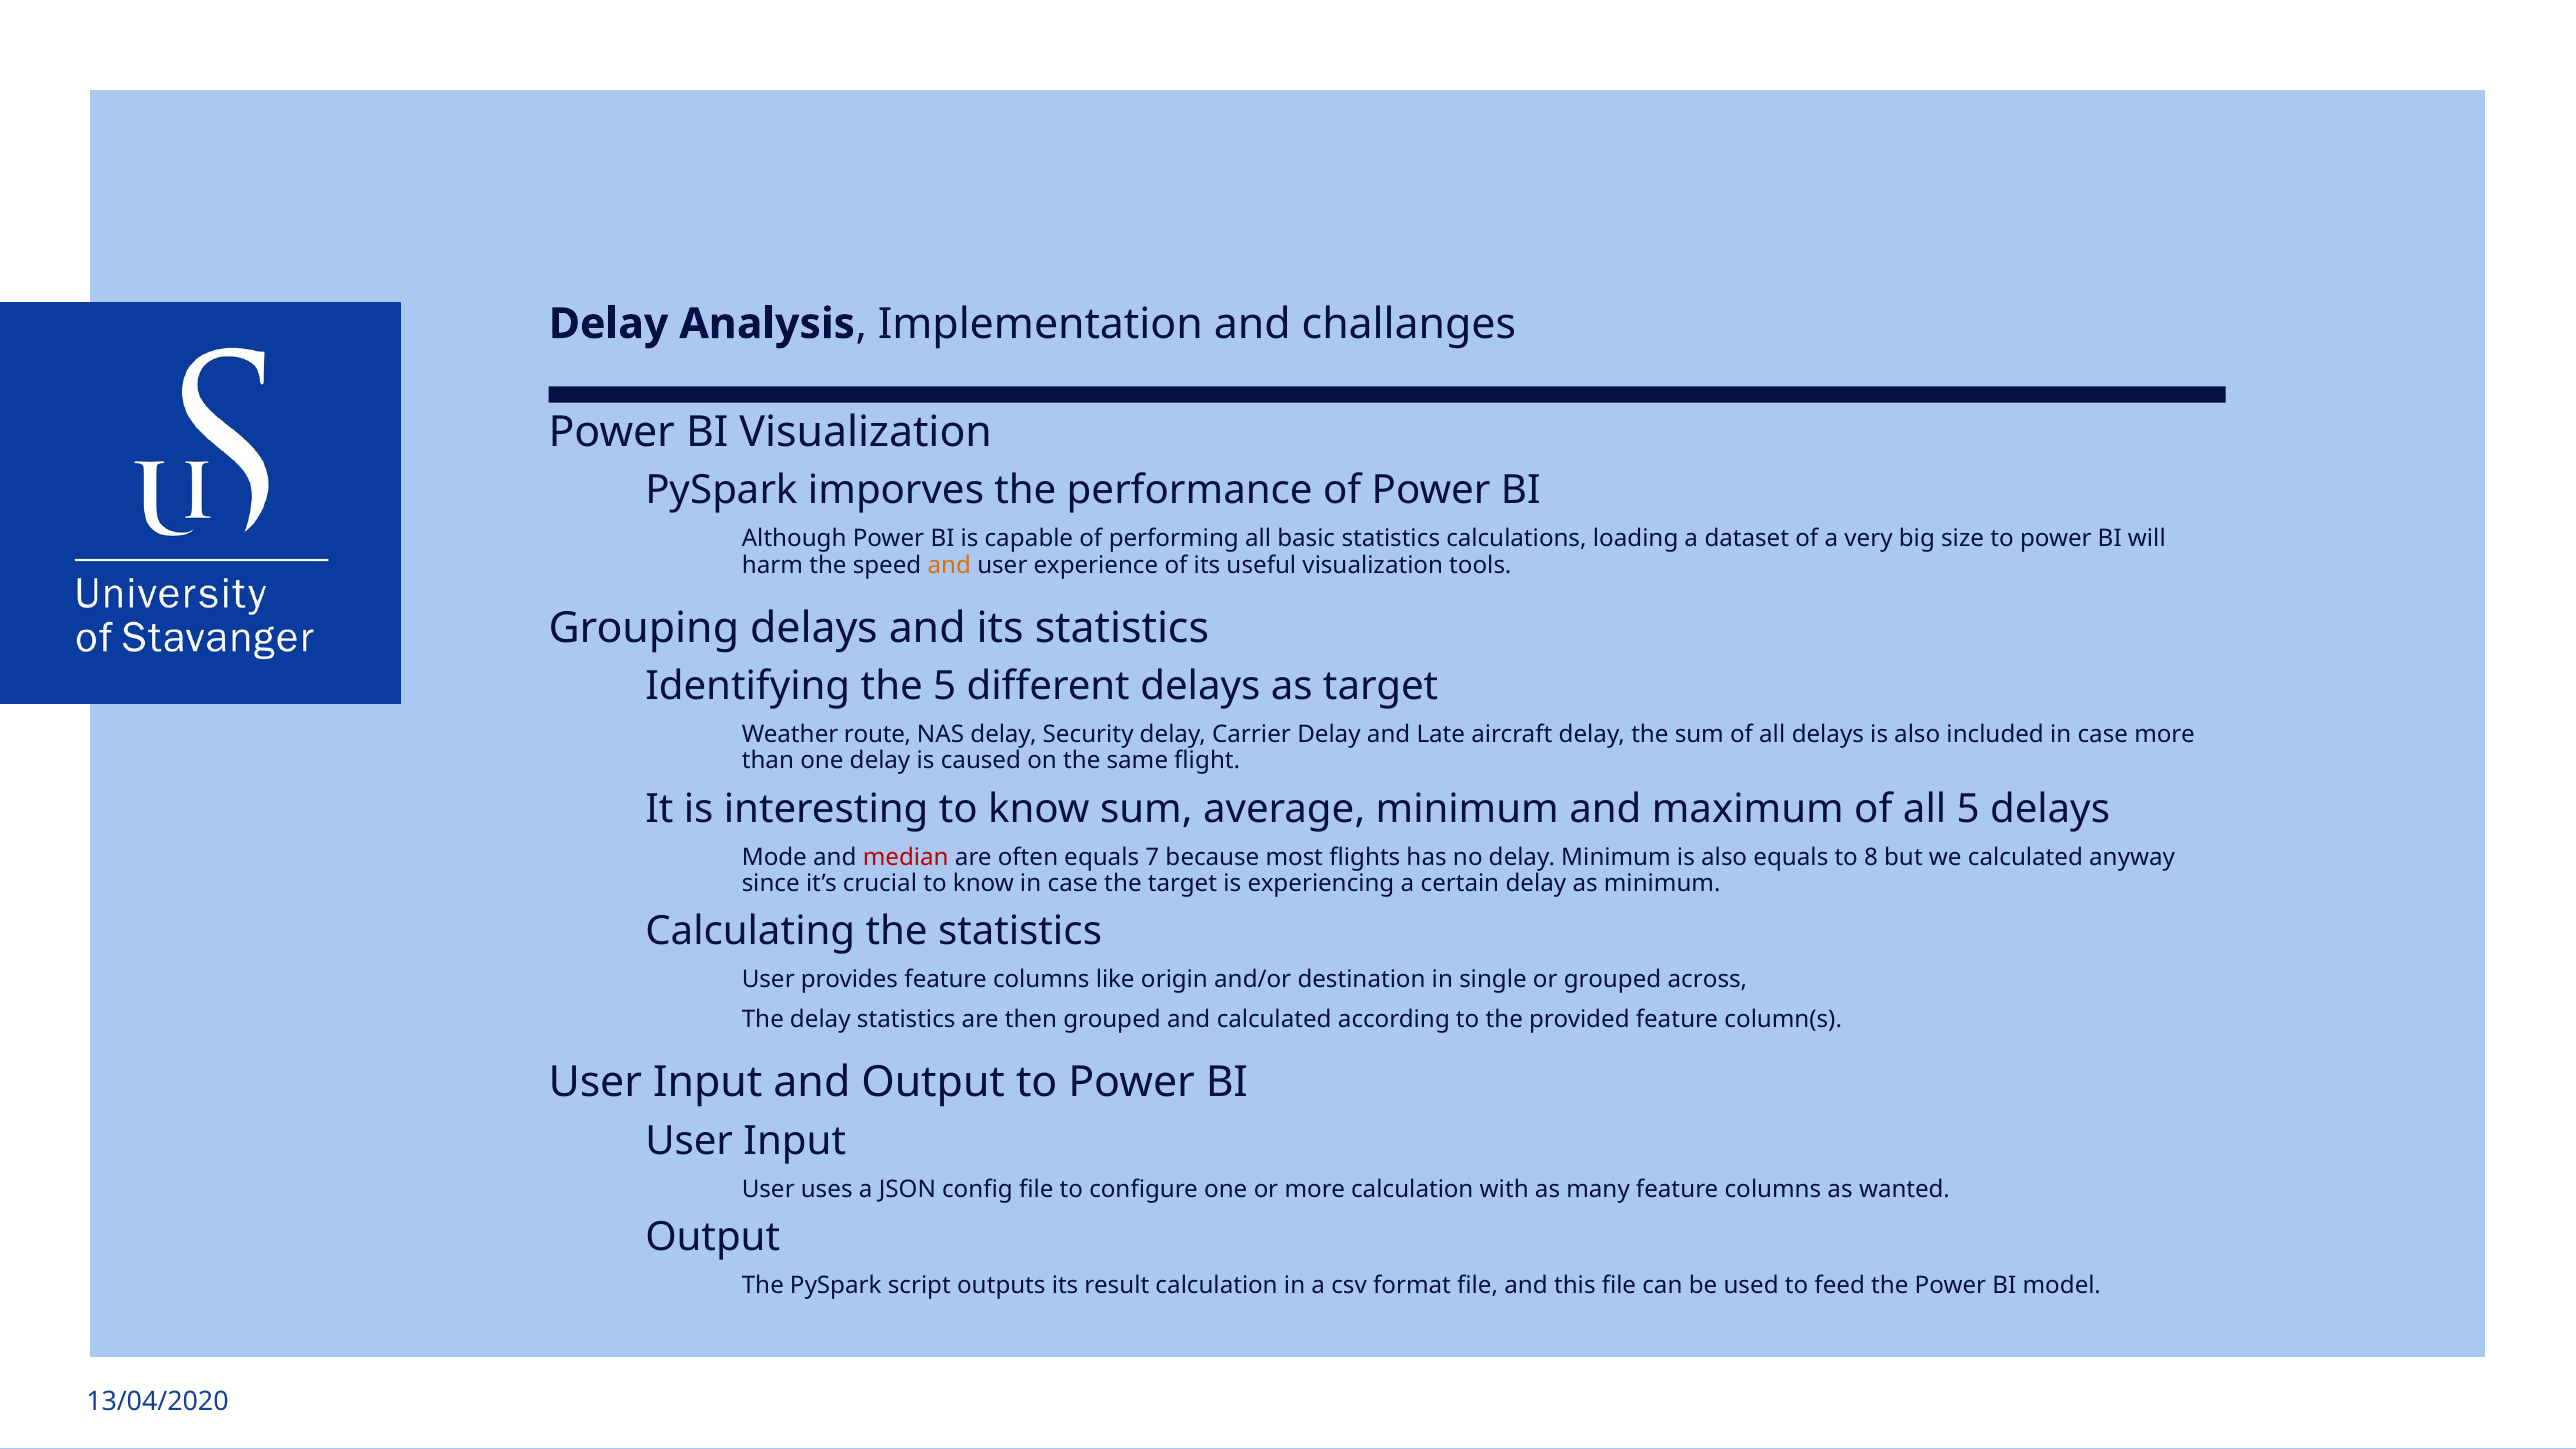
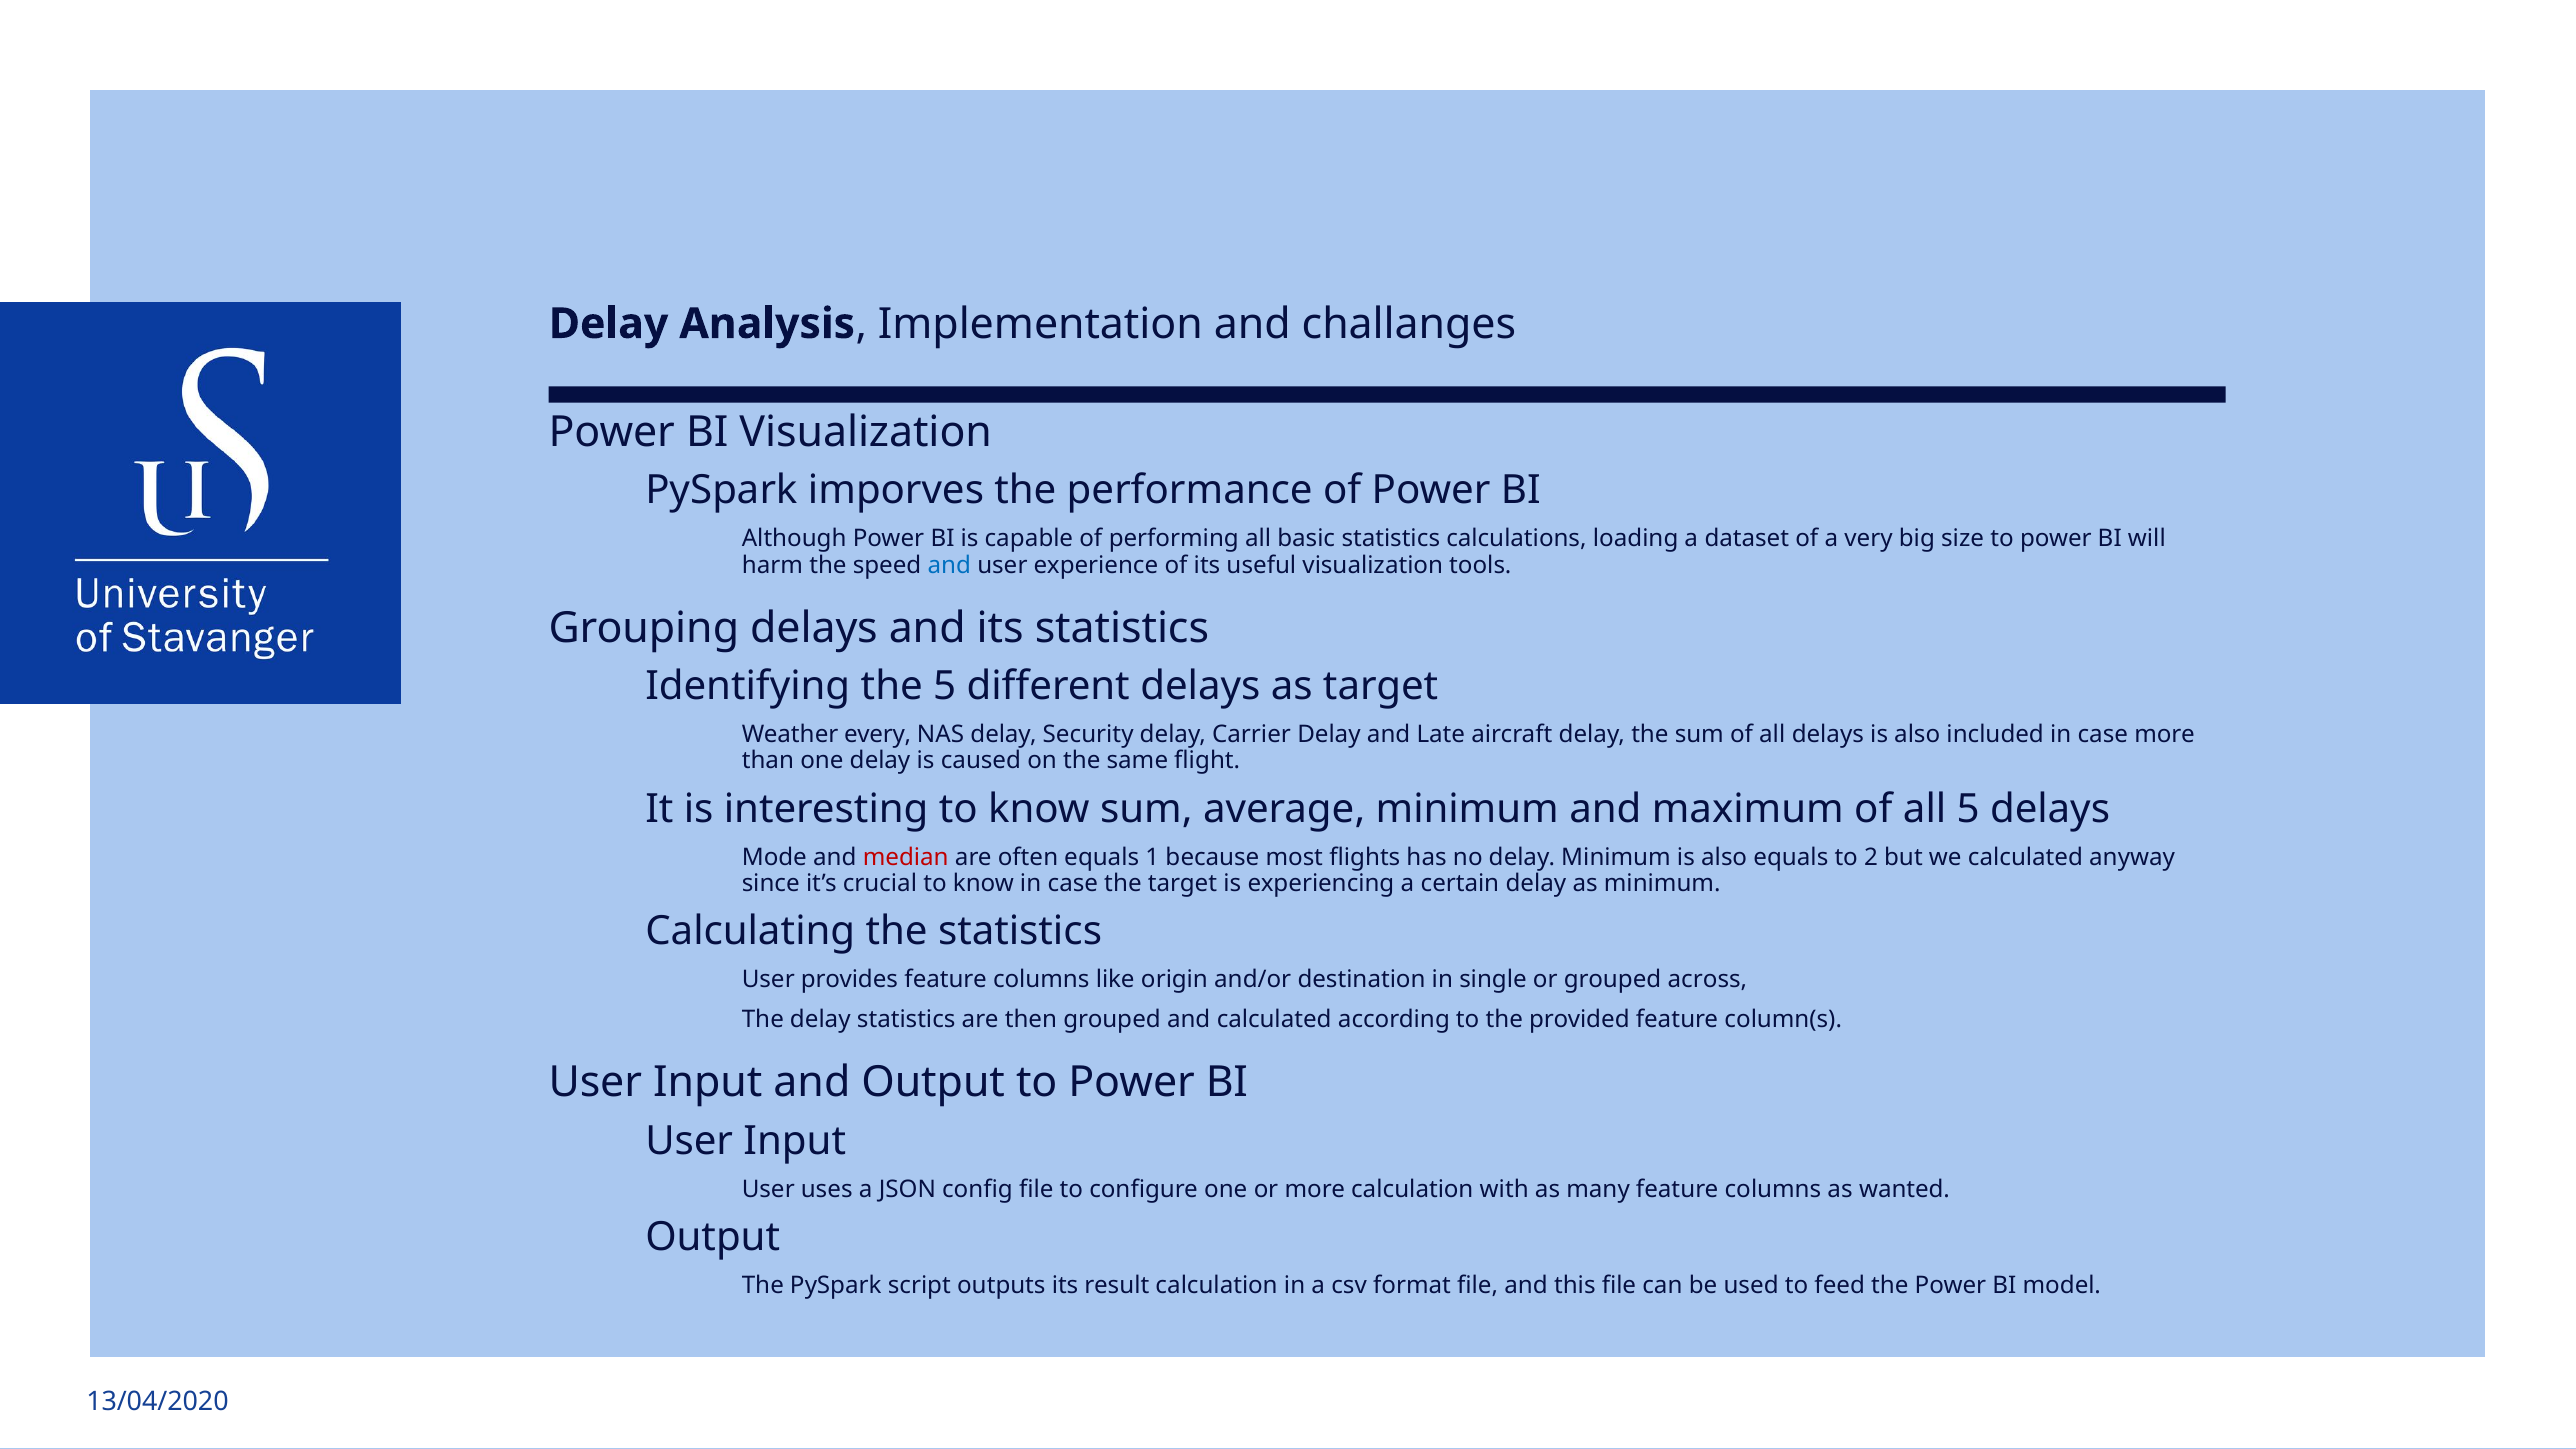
and at (949, 565) colour: orange -> blue
route: route -> every
7: 7 -> 1
8: 8 -> 2
